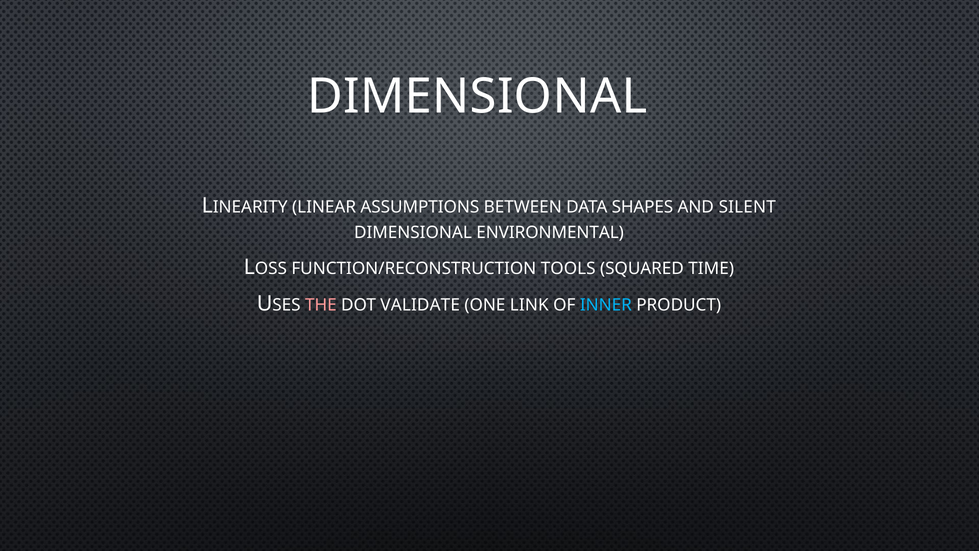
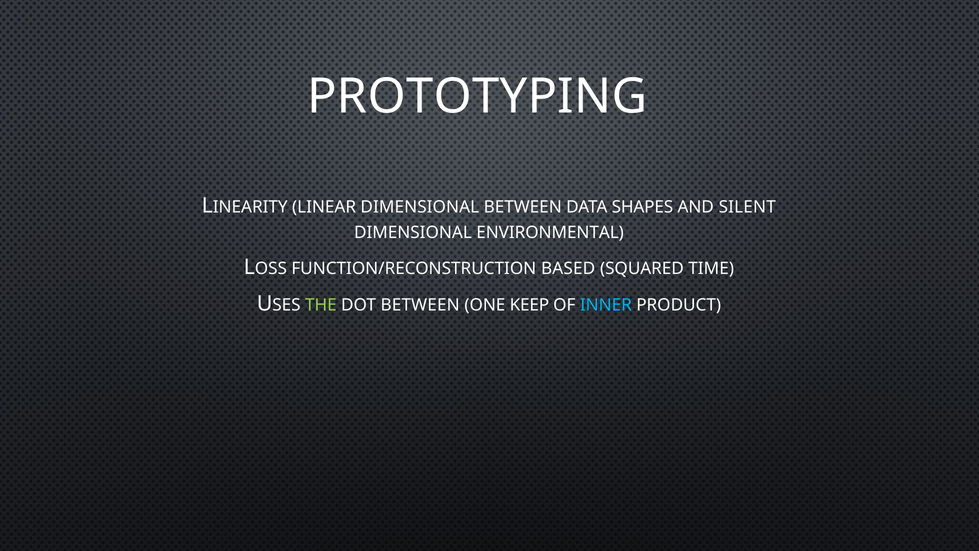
DIMENSIONAL at (477, 97): DIMENSIONAL -> PROTOTYPING
LINEAR ASSUMPTIONS: ASSUMPTIONS -> DIMENSIONAL
TOOLS: TOOLS -> BASED
THE colour: pink -> light green
DOT VALIDATE: VALIDATE -> BETWEEN
LINK: LINK -> KEEP
